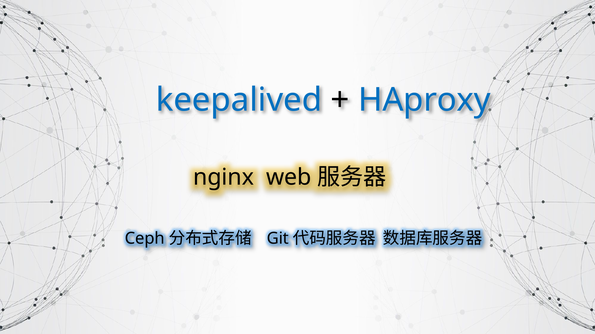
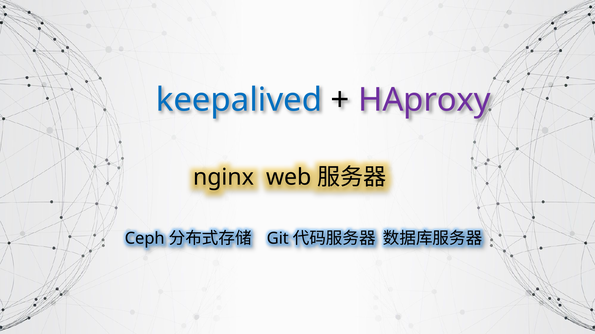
HAproxy colour: blue -> purple
